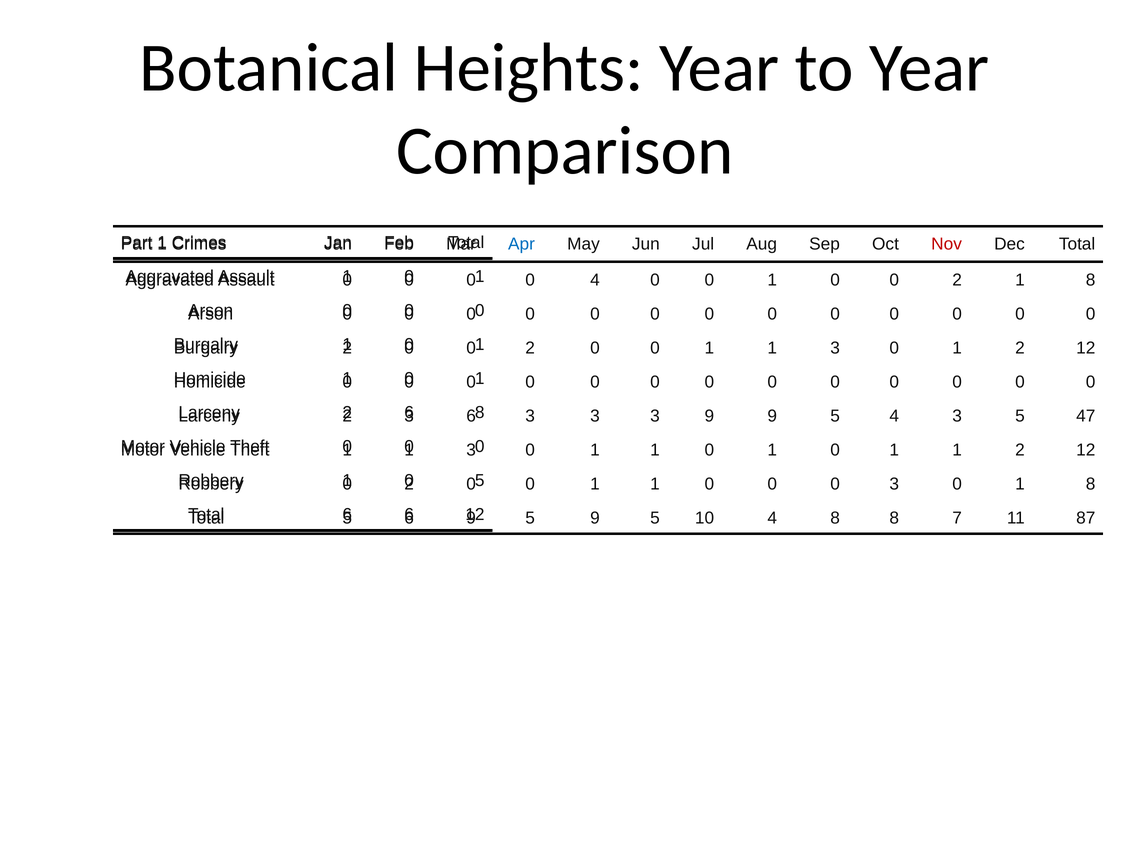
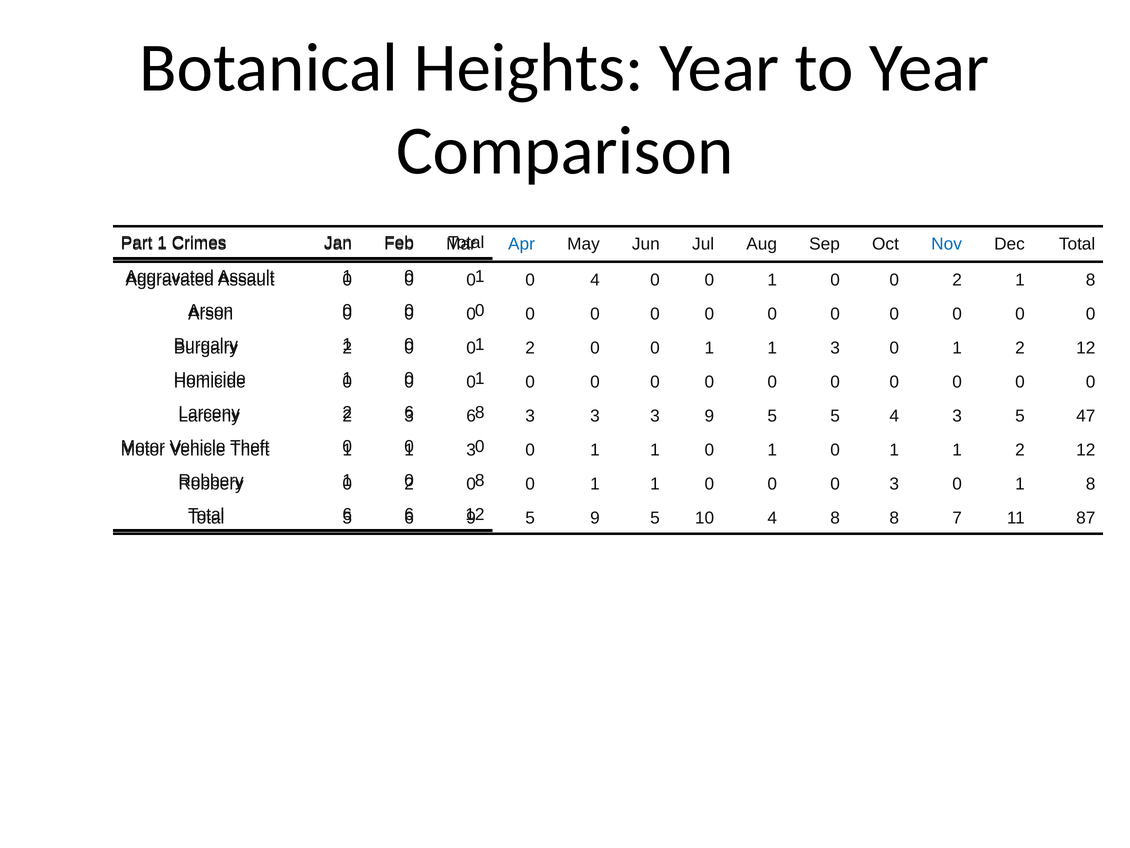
Nov colour: red -> blue
3 9 9: 9 -> 5
5 at (480, 480): 5 -> 8
